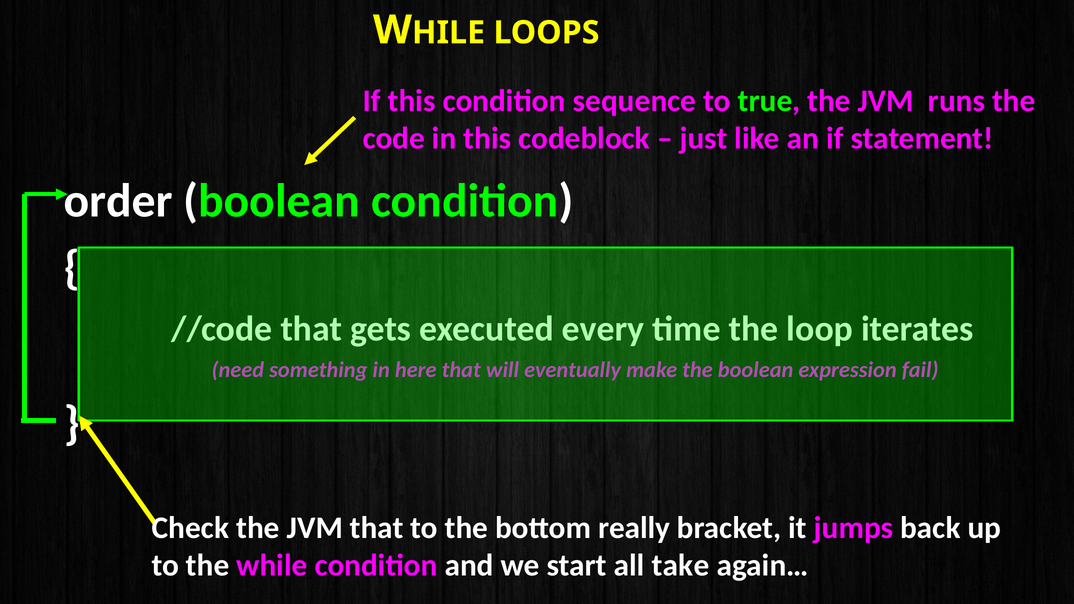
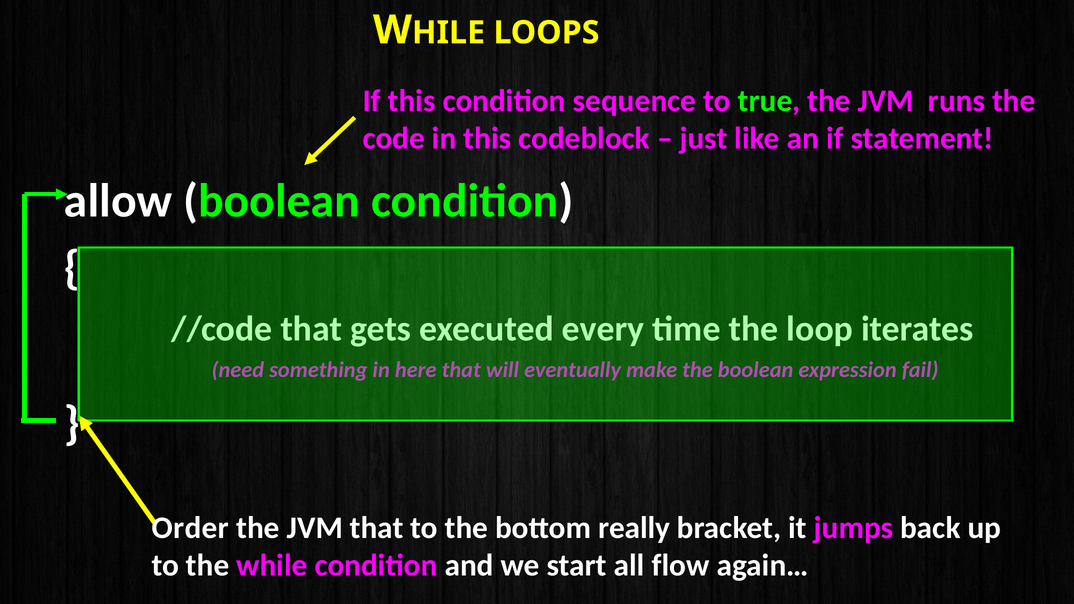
order: order -> allow
Check: Check -> Order
take: take -> flow
